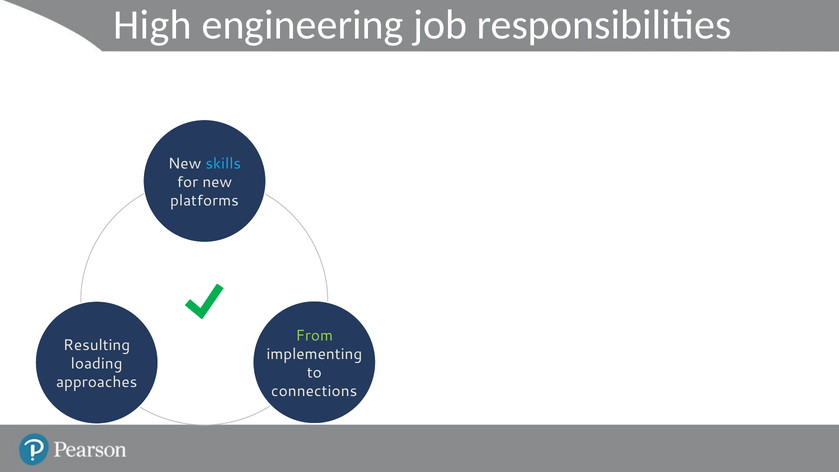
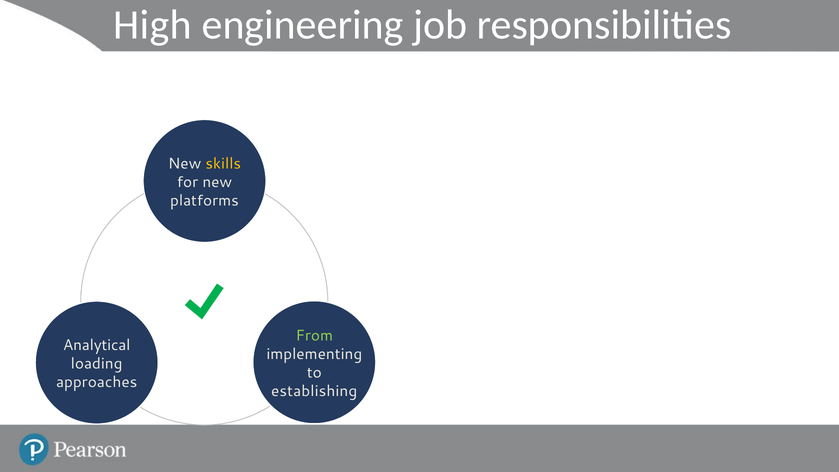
skills colour: light blue -> yellow
Resulting: Resulting -> Analytical
connections: connections -> establishing
